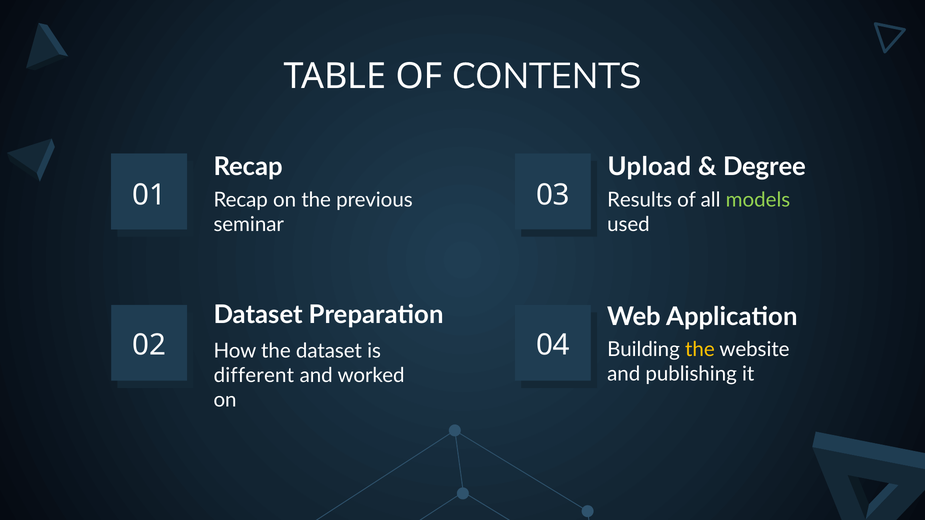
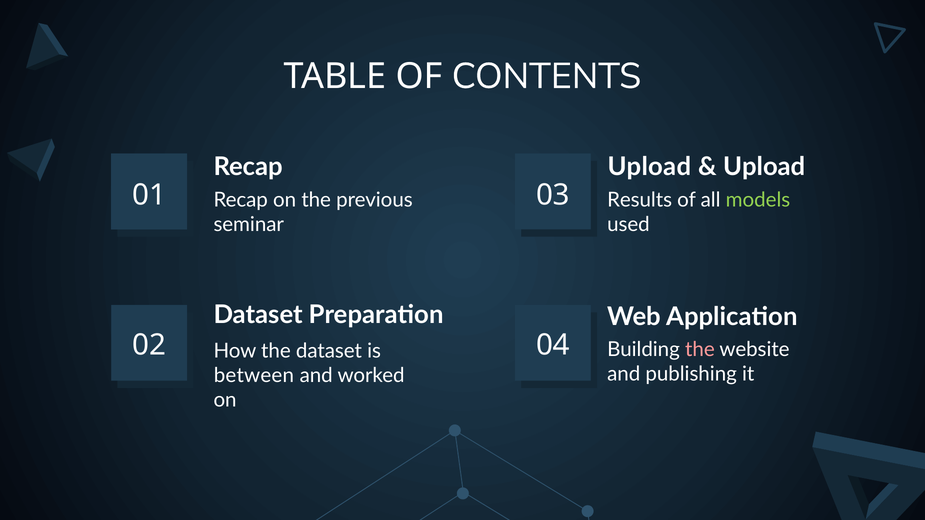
Degree at (764, 167): Degree -> Upload
the at (700, 350) colour: yellow -> pink
different: different -> between
